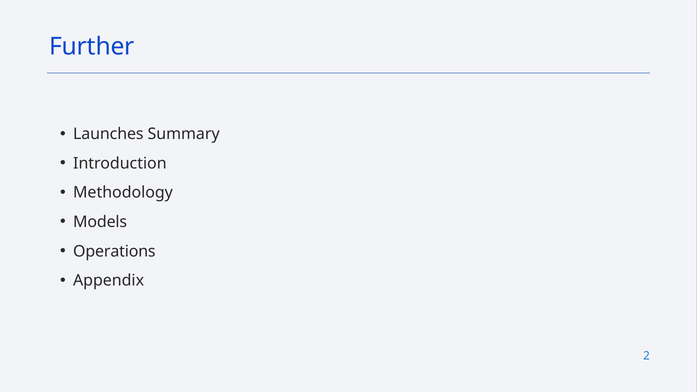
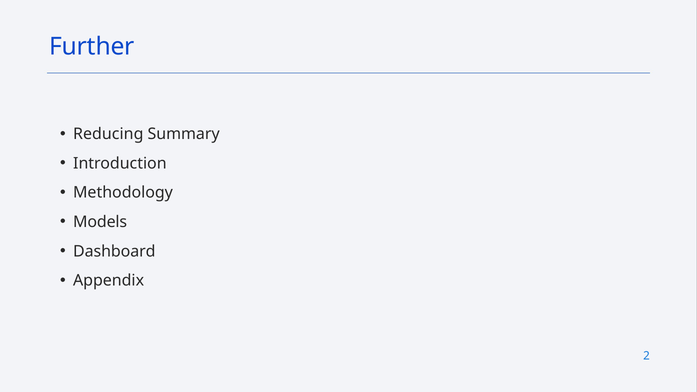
Launches: Launches -> Reducing
Operations: Operations -> Dashboard
